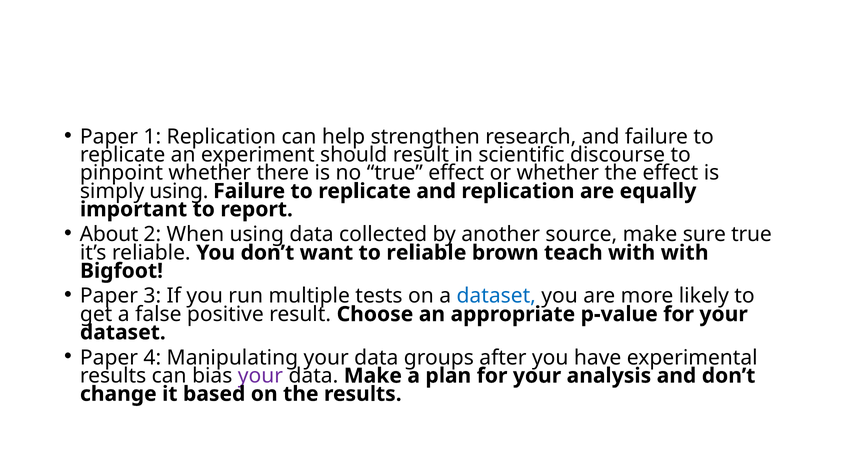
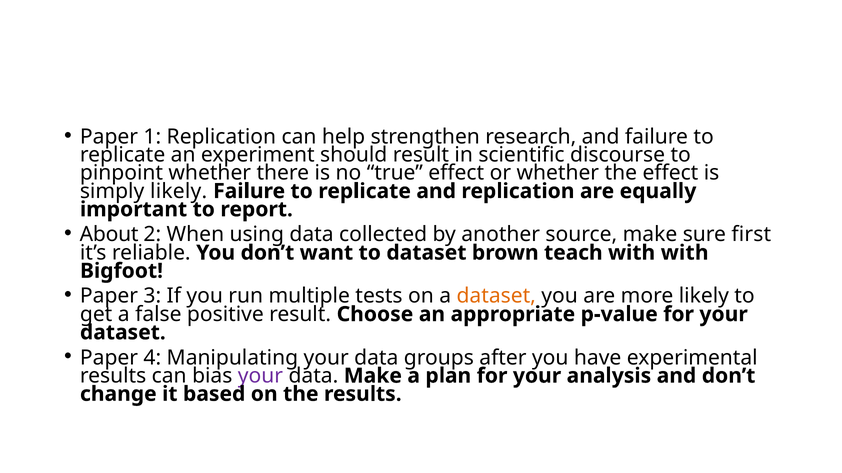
simply using: using -> likely
sure true: true -> first
to reliable: reliable -> dataset
dataset at (496, 296) colour: blue -> orange
